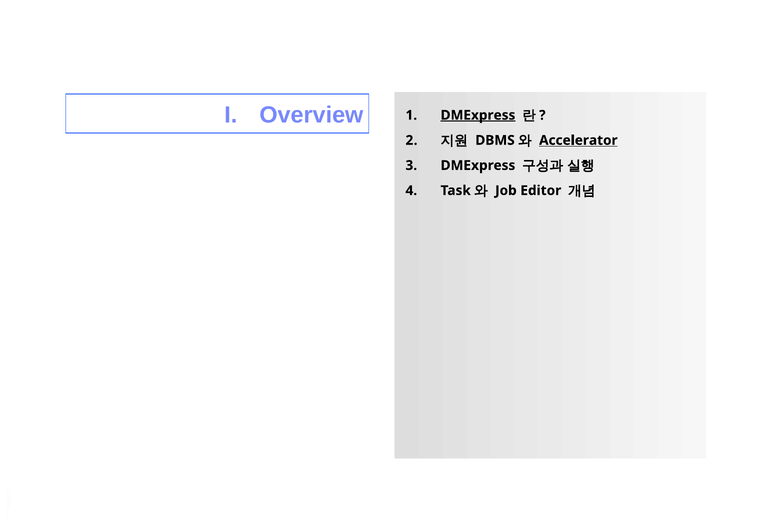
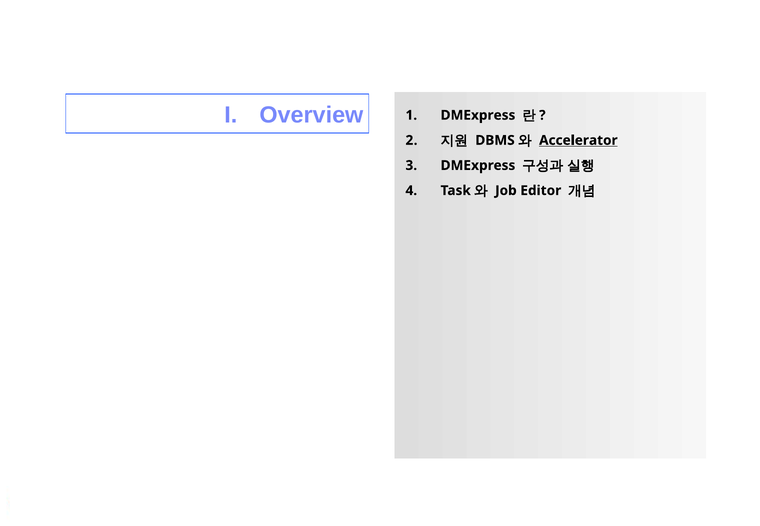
DMExpress at (478, 115) underline: present -> none
